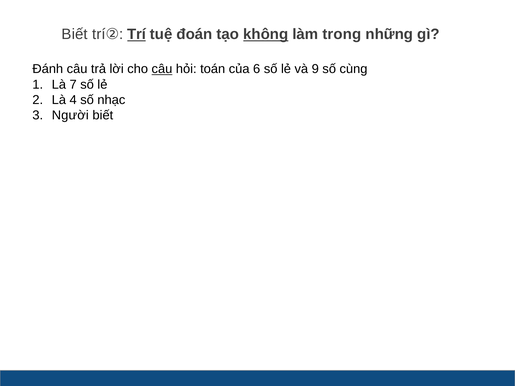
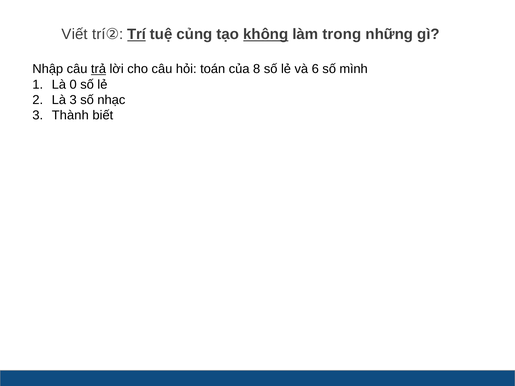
Biết at (75, 34): Biết -> Viết
đoán: đoán -> củng
Đánh: Đánh -> Nhập
trả underline: none -> present
câu at (162, 69) underline: present -> none
6: 6 -> 8
9: 9 -> 6
cùng: cùng -> mình
7: 7 -> 0
Là 4: 4 -> 3
Người: Người -> Thành
